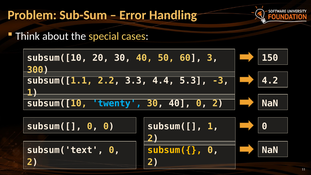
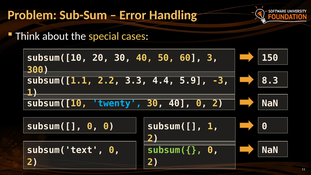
5.3: 5.3 -> 5.9
4.2: 4.2 -> 8.3
subsum({ colour: yellow -> light green
